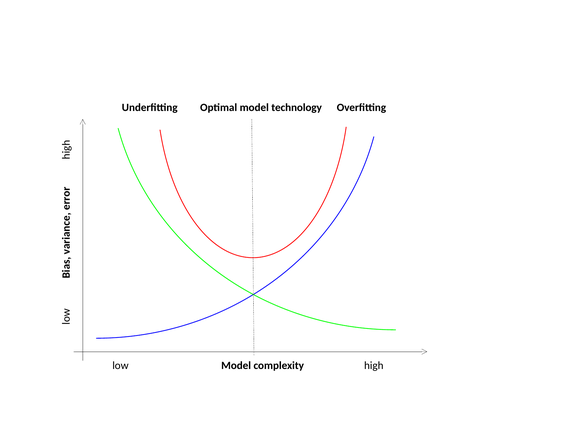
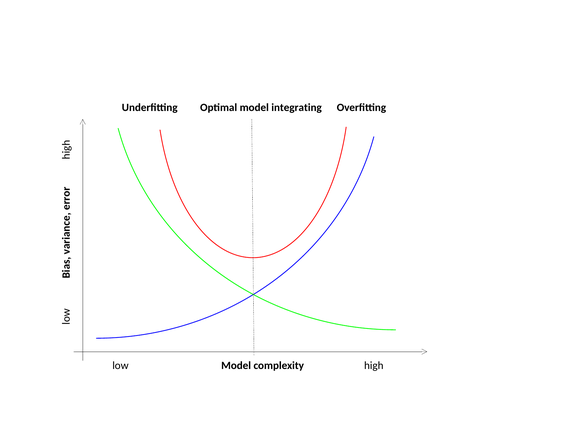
technology: technology -> integrating
